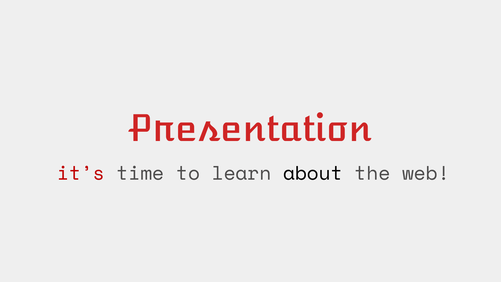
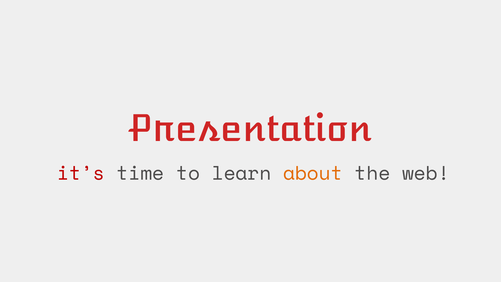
about colour: black -> orange
